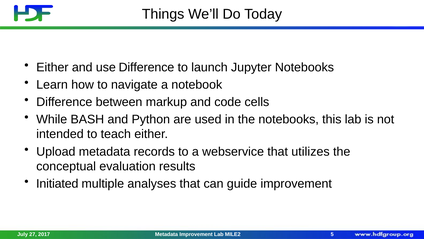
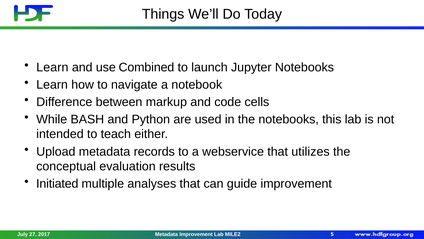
Either at (52, 67): Either -> Learn
use Difference: Difference -> Combined
